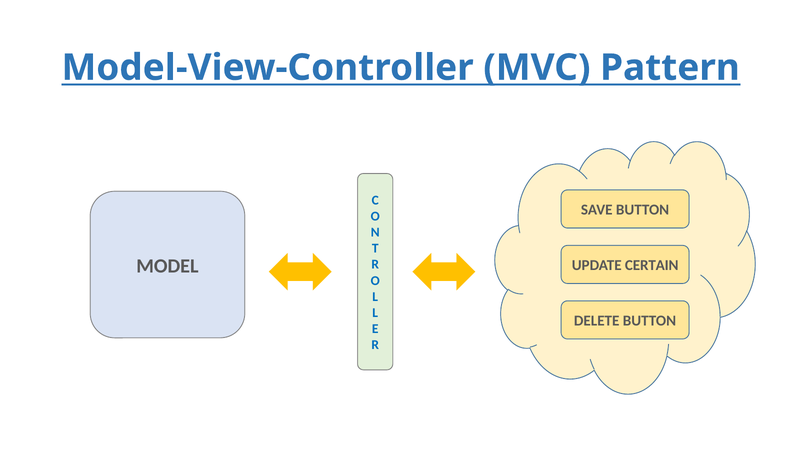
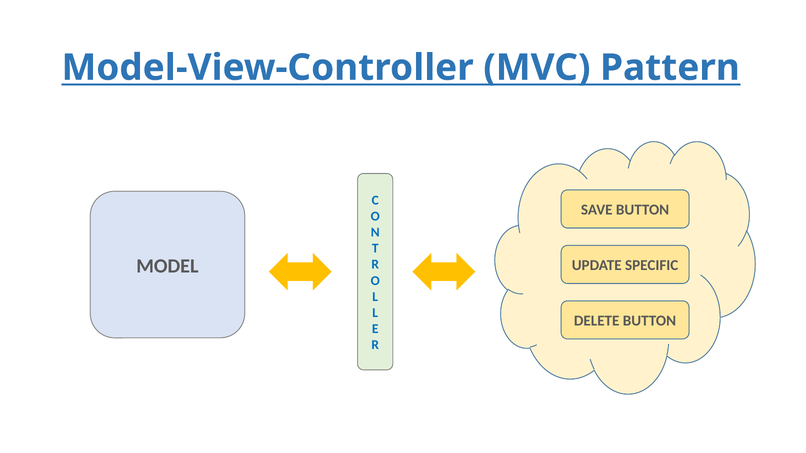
CERTAIN: CERTAIN -> SPECIFIC
